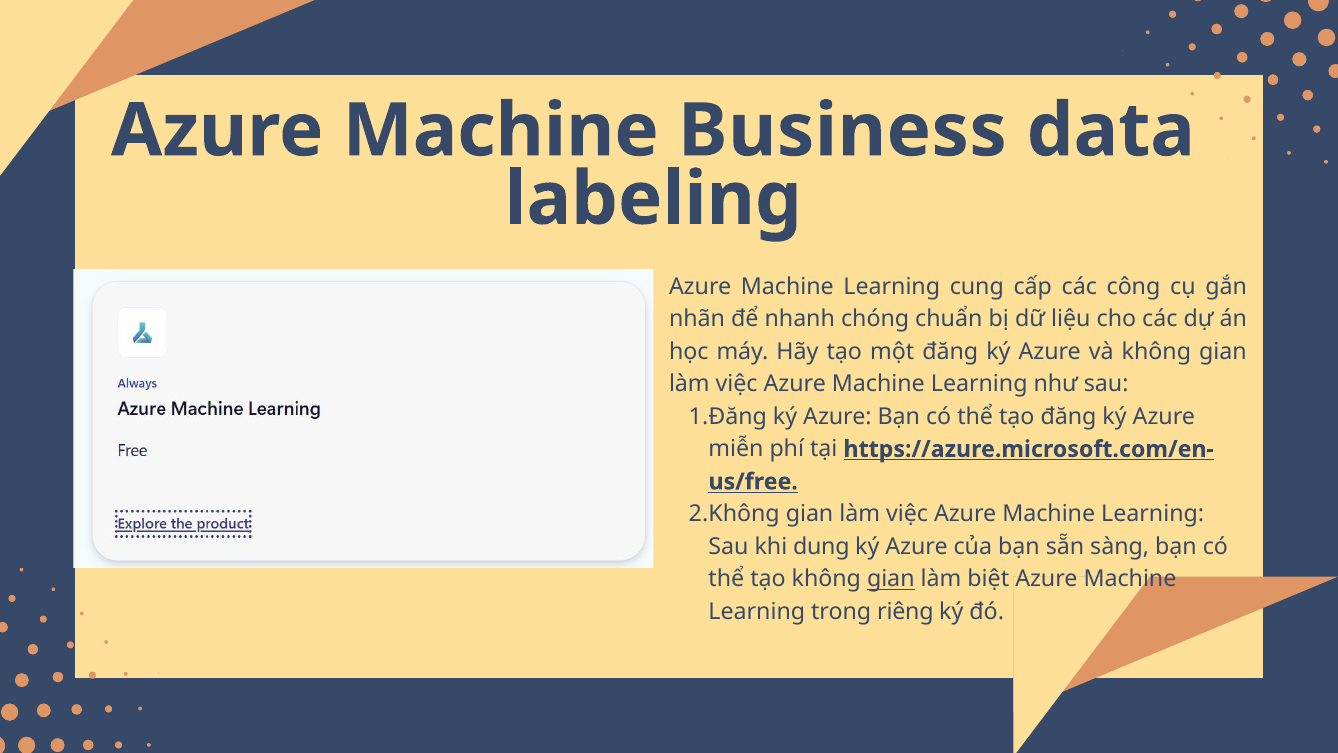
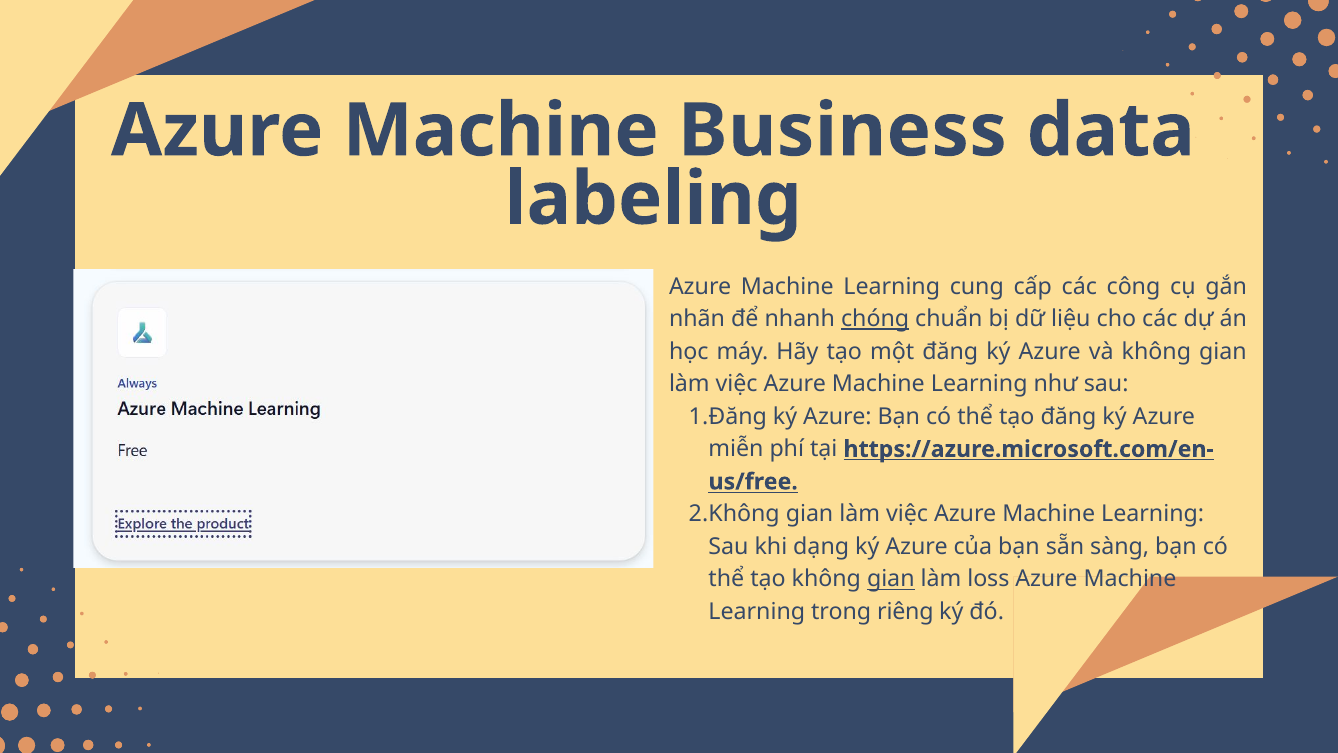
chóng underline: none -> present
dung: dung -> dạng
biệt: biệt -> loss
